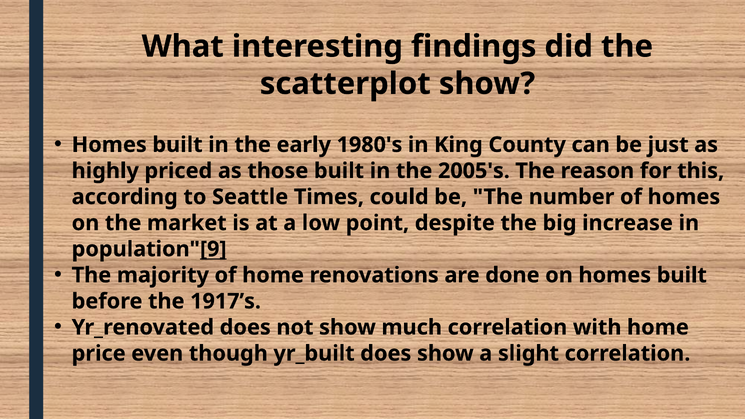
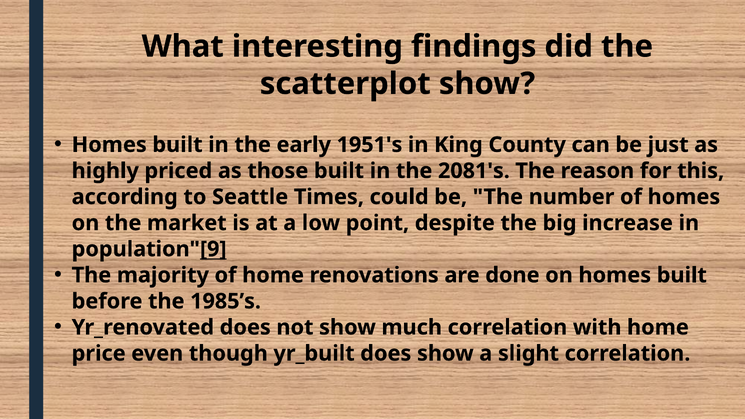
1980's: 1980's -> 1951's
2005's: 2005's -> 2081's
1917’s: 1917’s -> 1985’s
